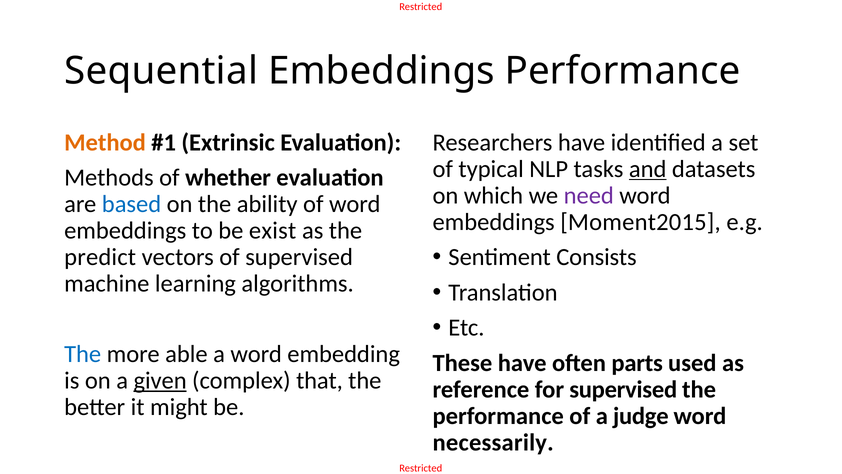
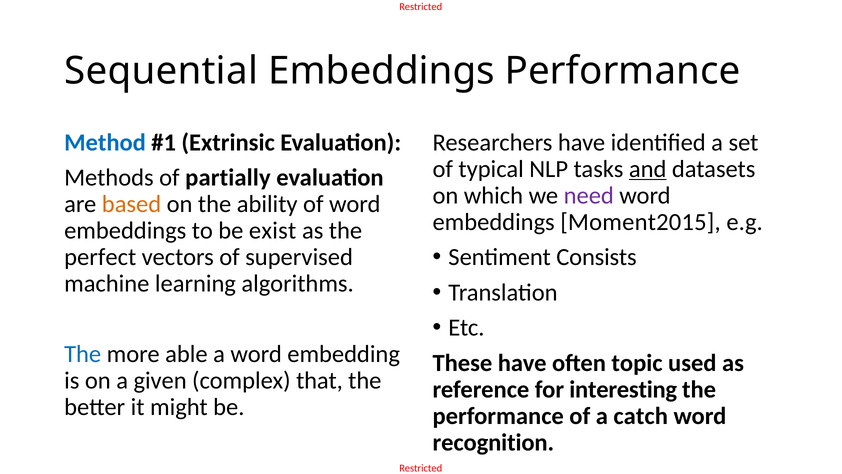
Method colour: orange -> blue
whether: whether -> partially
based colour: blue -> orange
predict: predict -> perfect
parts: parts -> topic
given underline: present -> none
for supervised: supervised -> interesting
judge: judge -> catch
necessarily: necessarily -> recognition
